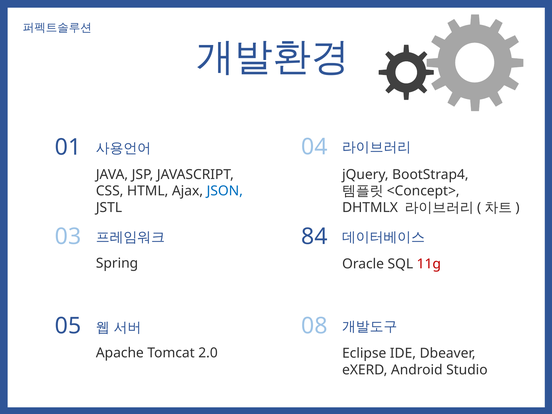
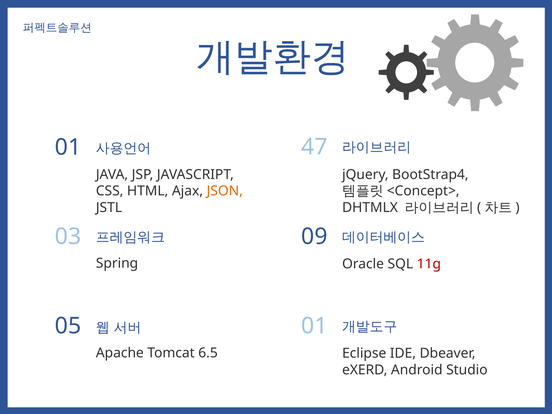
04: 04 -> 47
JSON colour: blue -> orange
84: 84 -> 09
05 08: 08 -> 01
2.0: 2.0 -> 6.5
